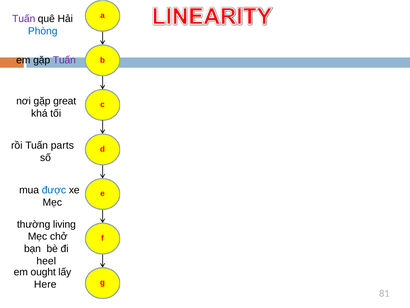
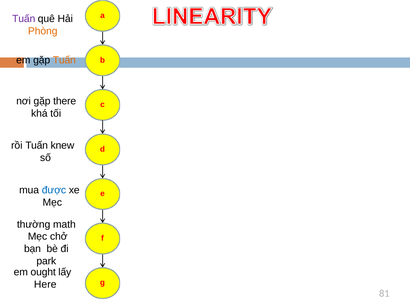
Phòng colour: blue -> orange
Tuấn at (64, 60) colour: purple -> orange
great: great -> there
parts: parts -> knew
living: living -> math
heel: heel -> park
